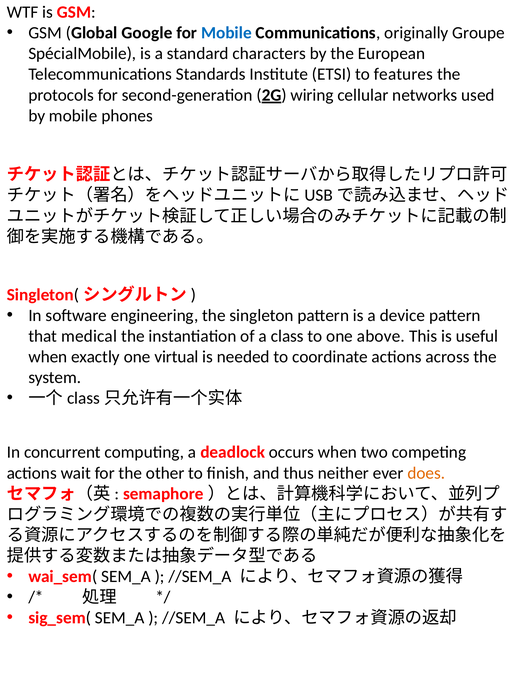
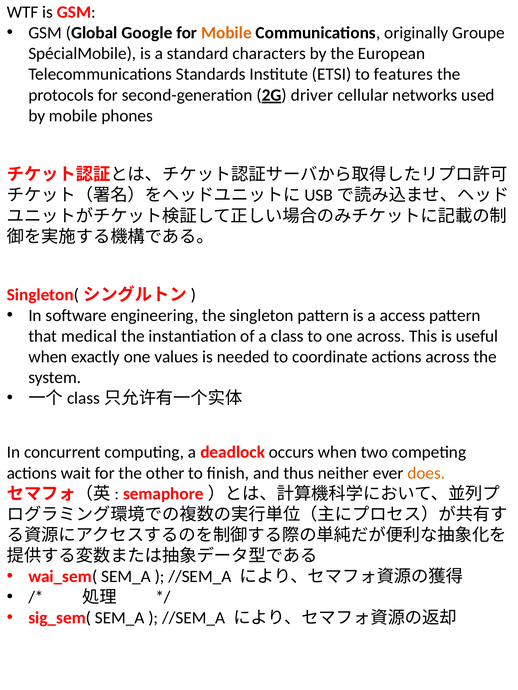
Mobile at (226, 33) colour: blue -> orange
wiring: wiring -> driver
device: device -> access
one above: above -> across
virtual: virtual -> values
